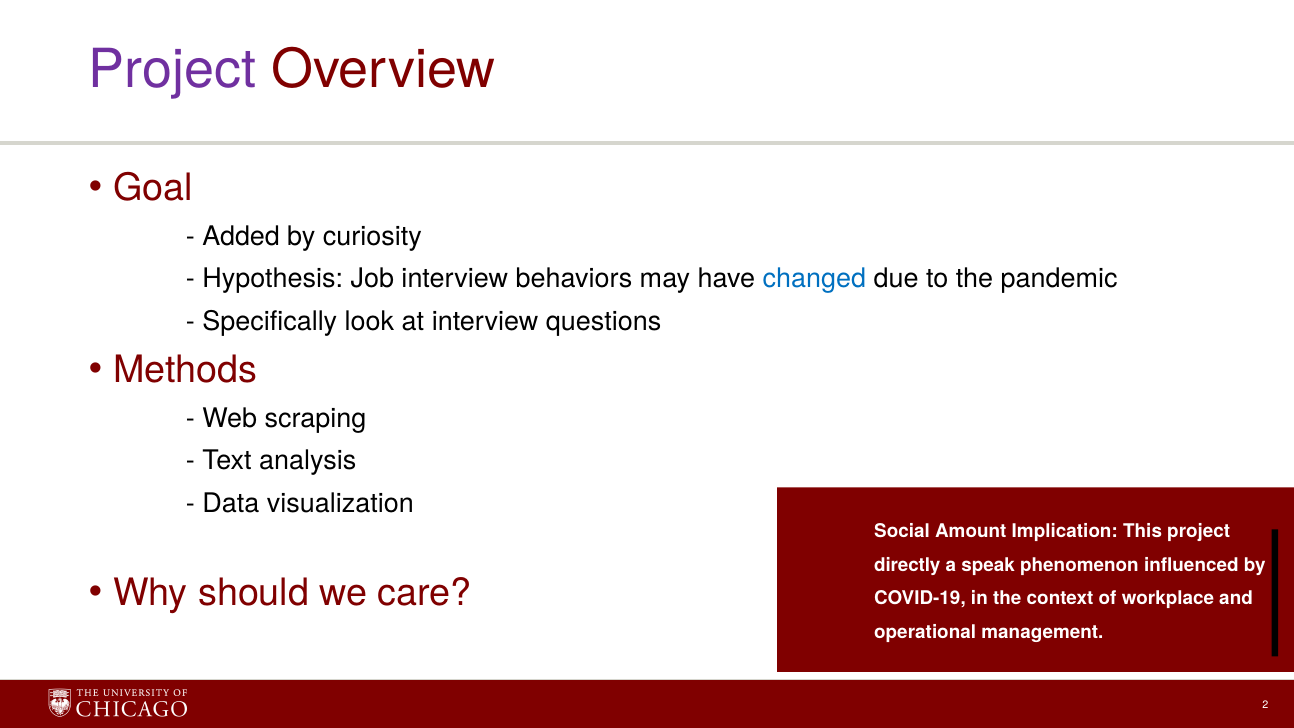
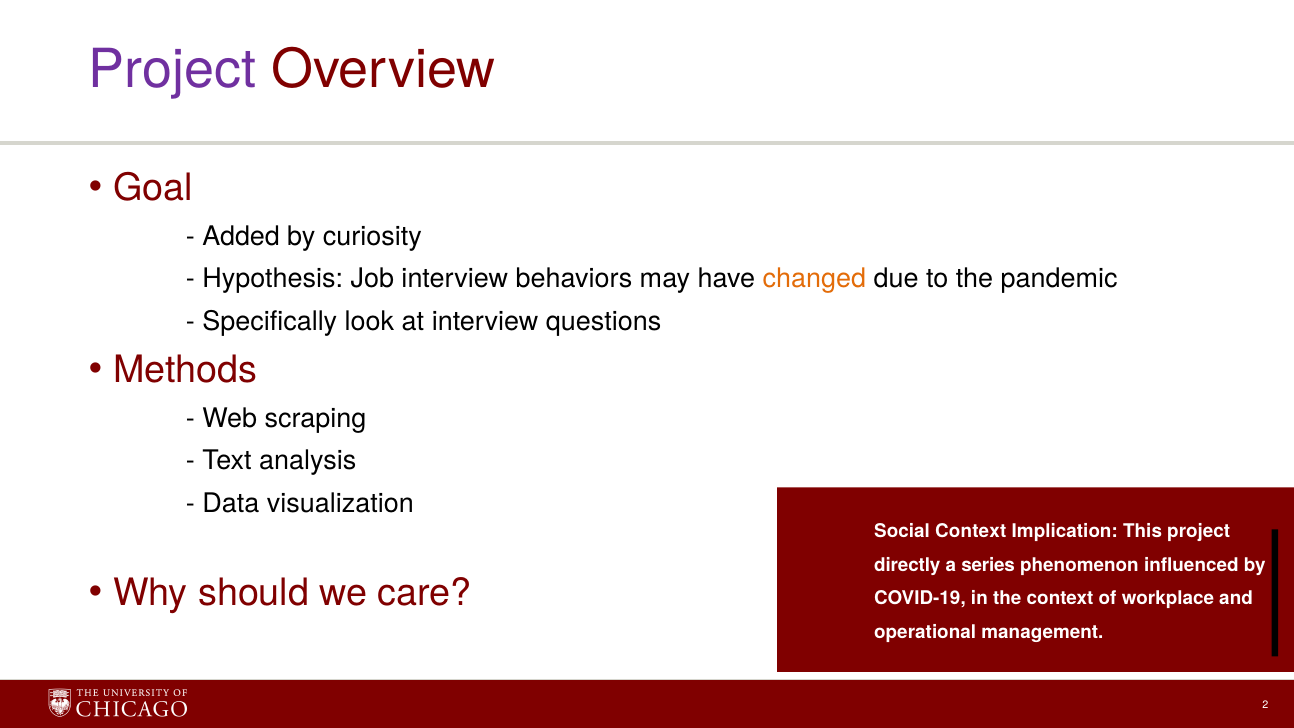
changed colour: blue -> orange
Social Amount: Amount -> Context
speak: speak -> series
